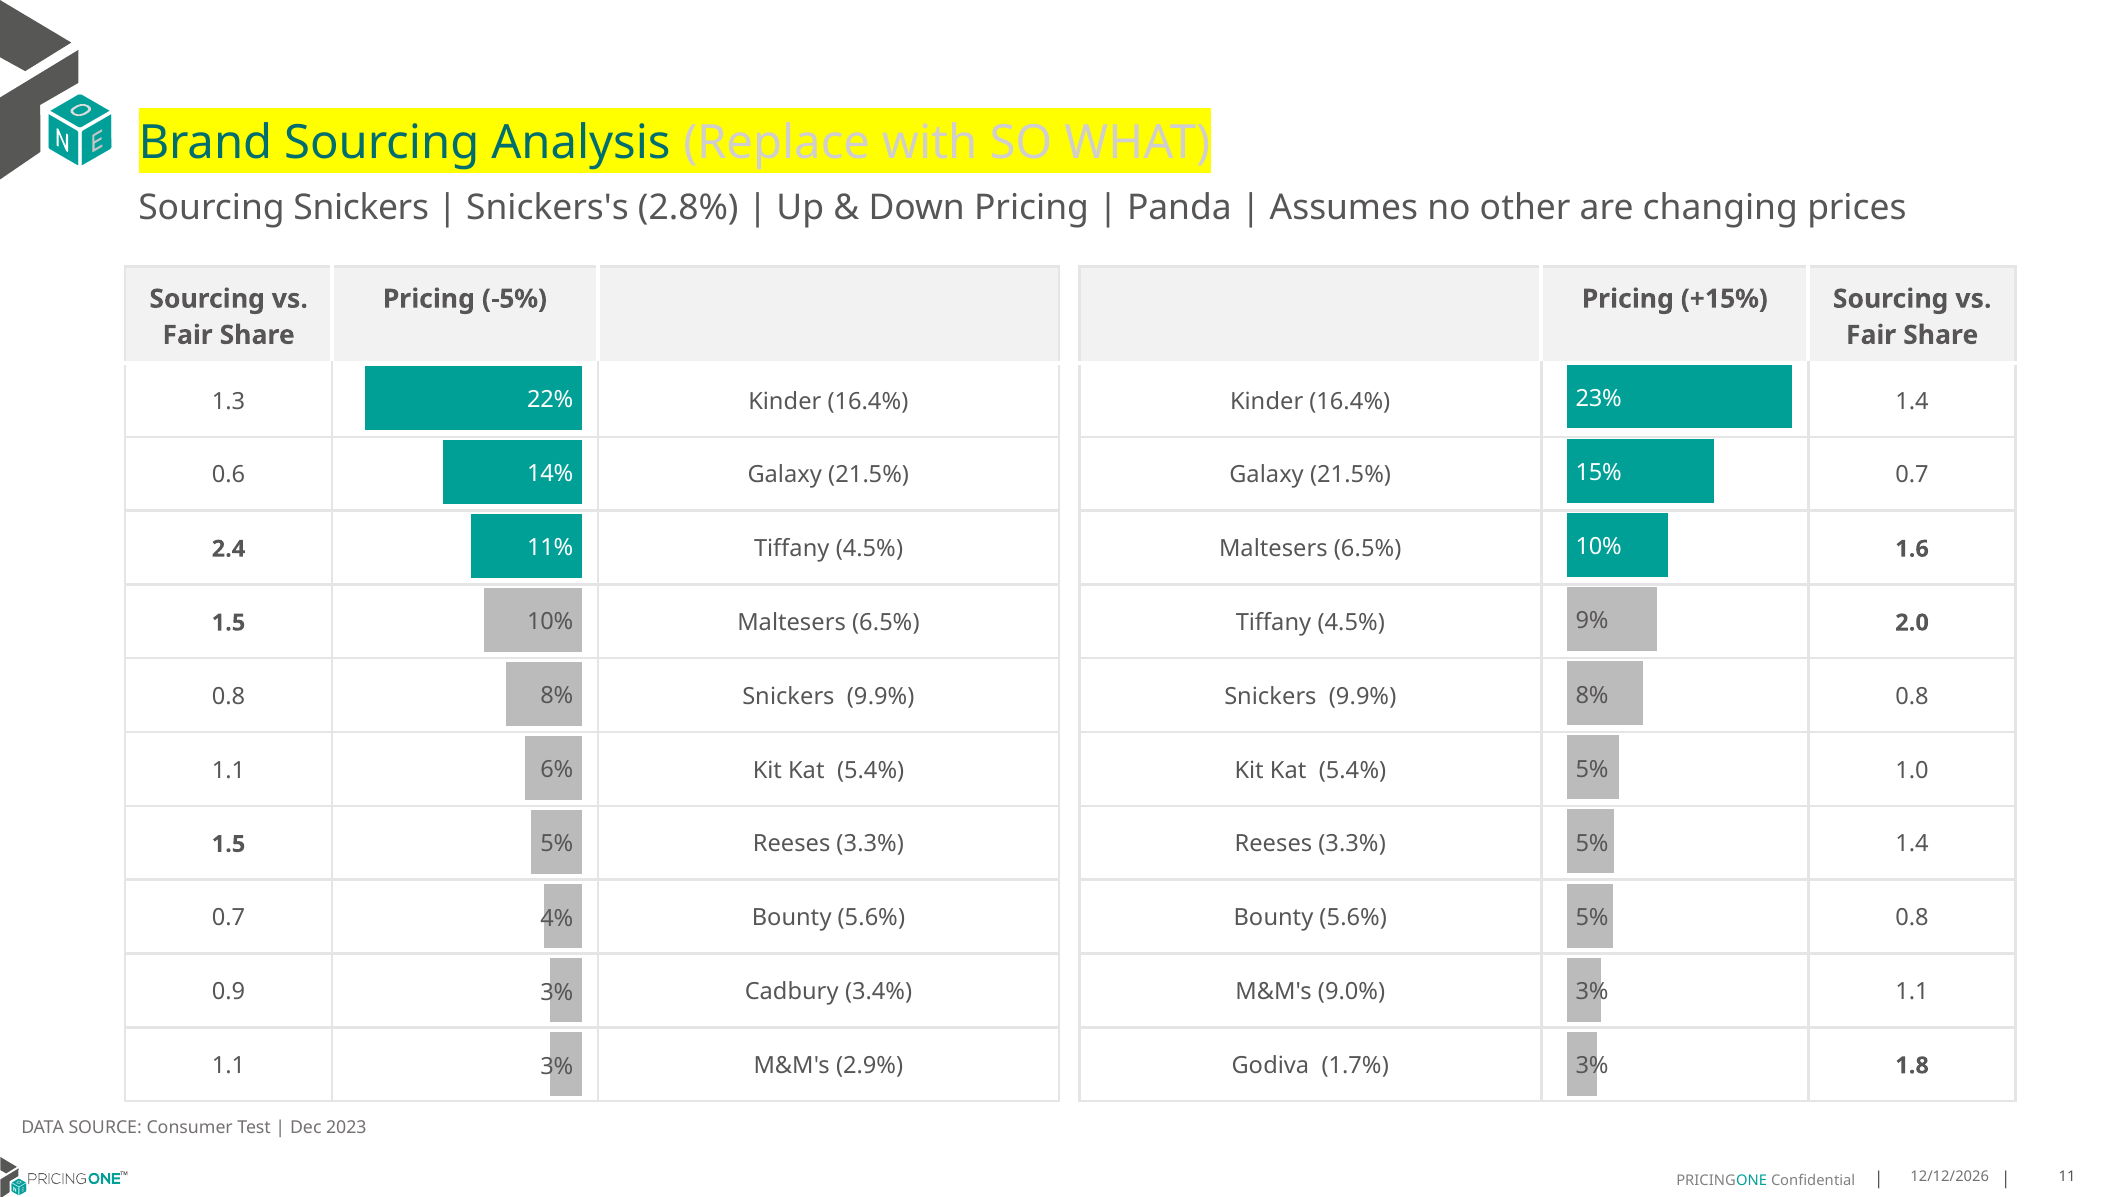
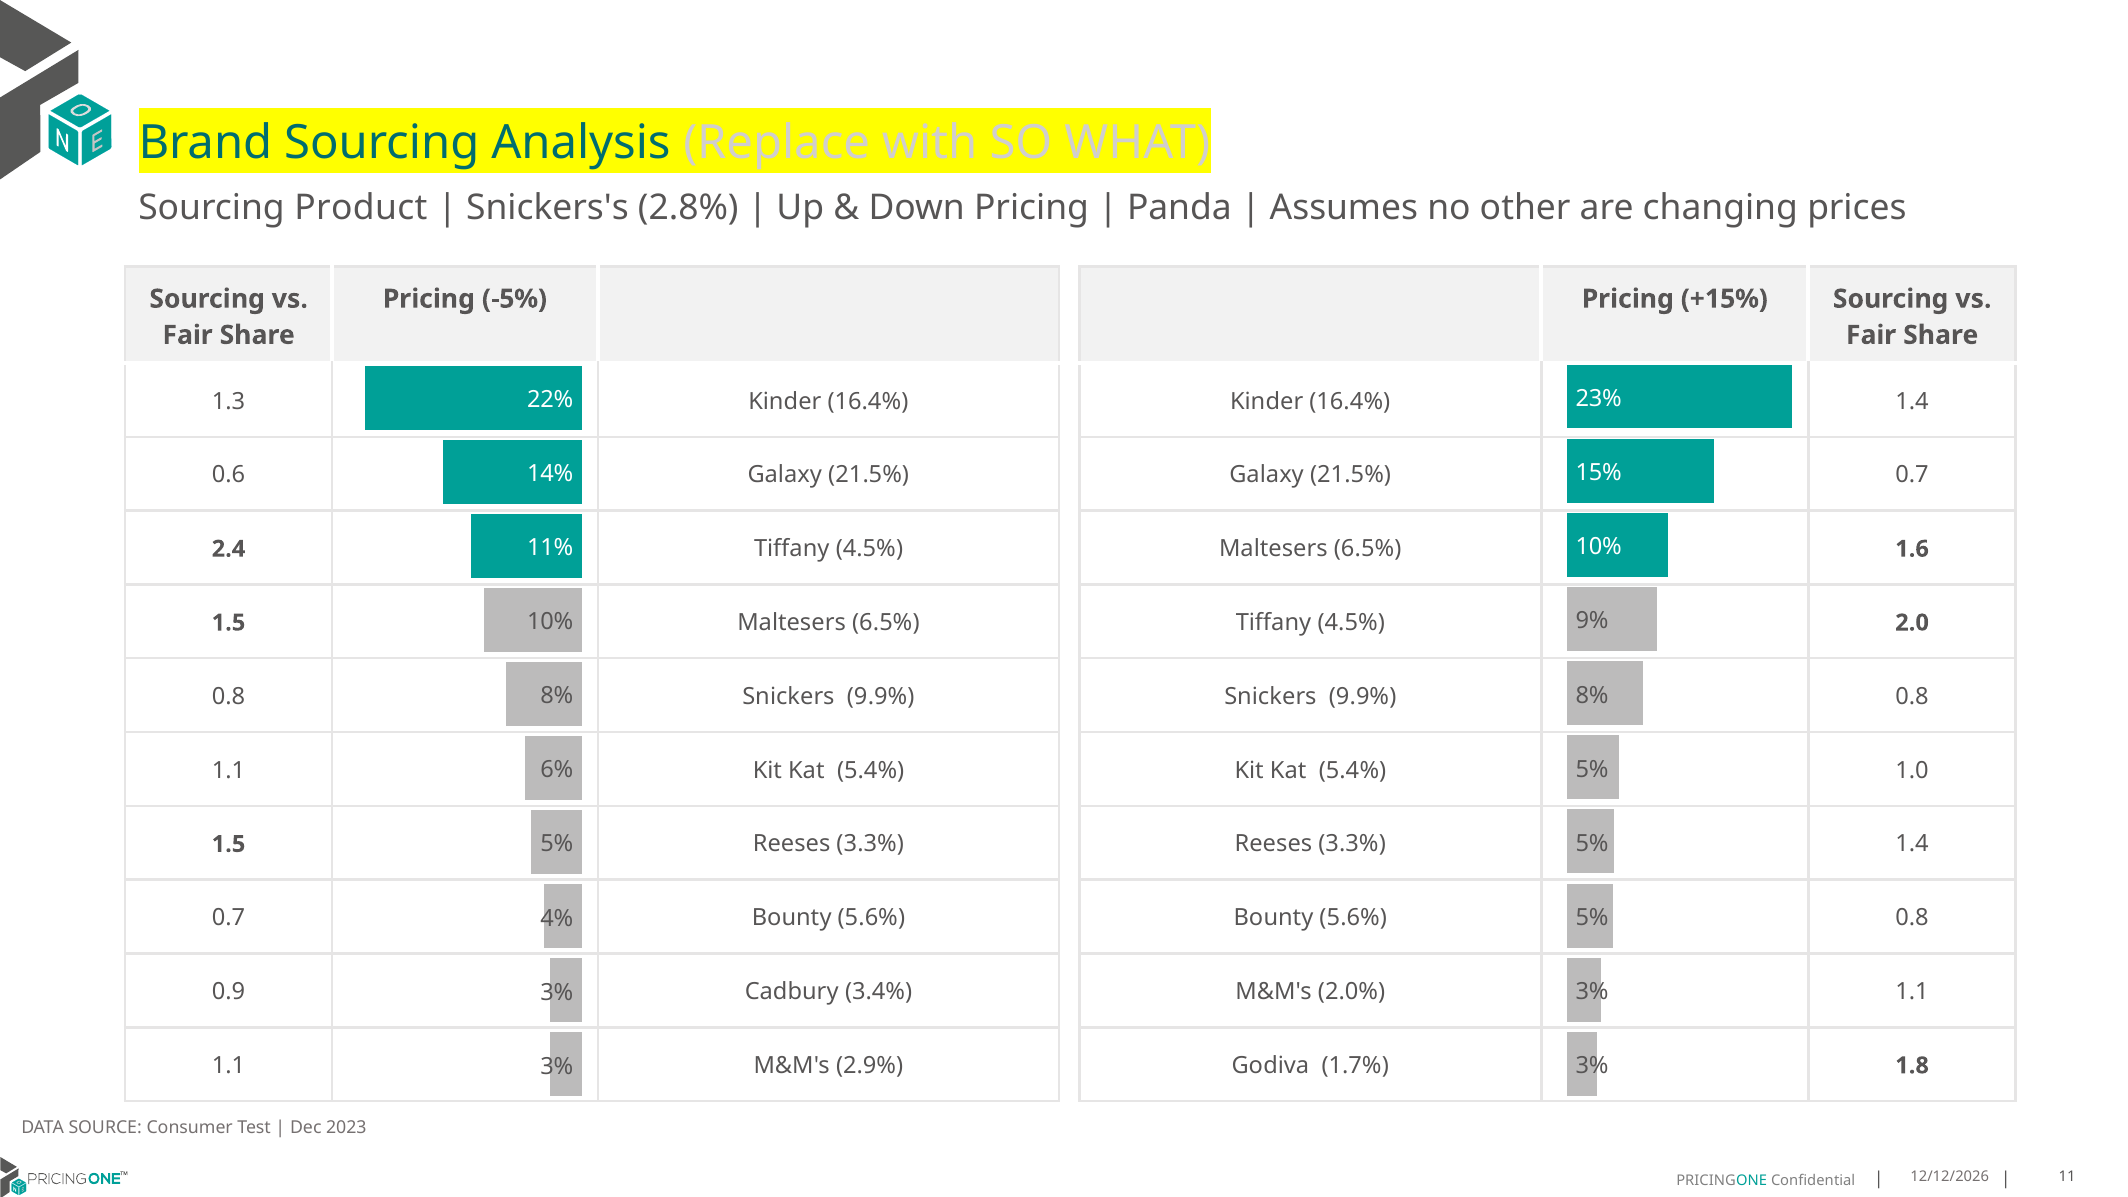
Sourcing Snickers: Snickers -> Product
9.0%: 9.0% -> 2.0%
